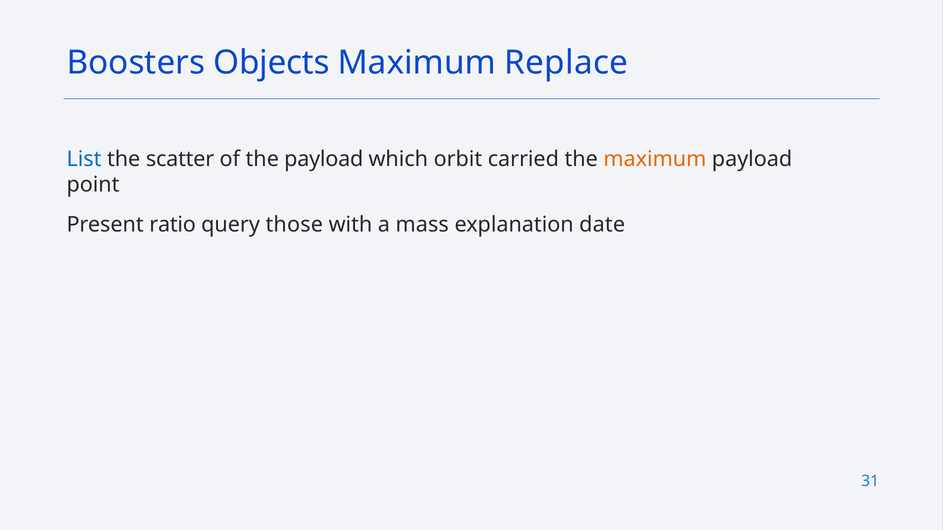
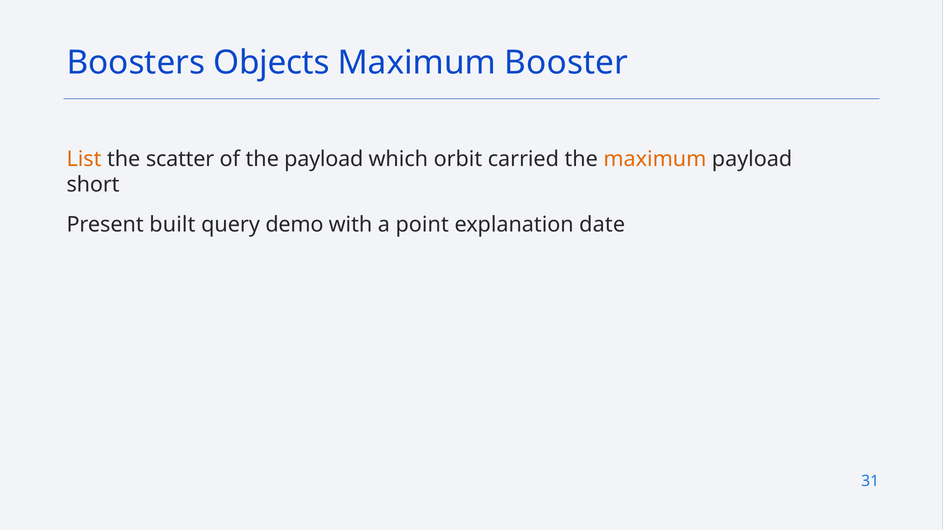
Replace: Replace -> Booster
List colour: blue -> orange
point: point -> short
ratio: ratio -> built
those: those -> demo
mass: mass -> point
